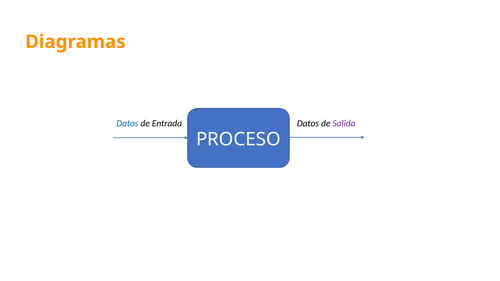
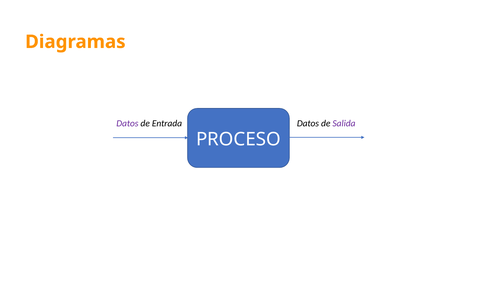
Datos at (127, 124) colour: blue -> purple
